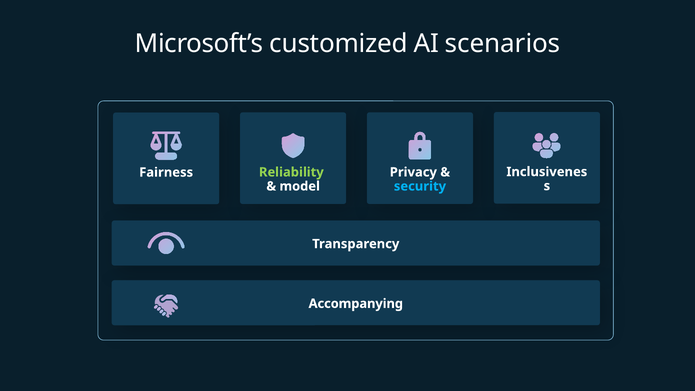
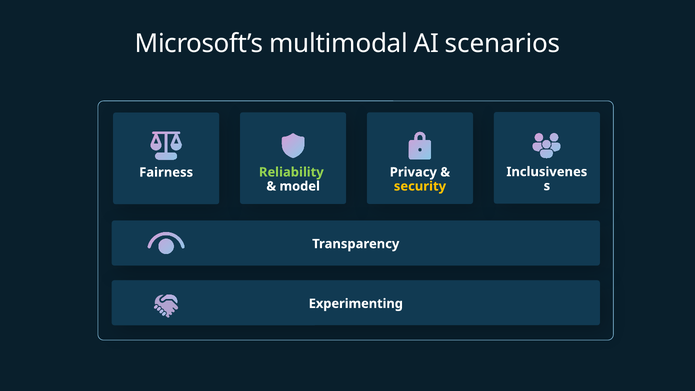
customized: customized -> multimodal
security colour: light blue -> yellow
Accompanying: Accompanying -> Experimenting
